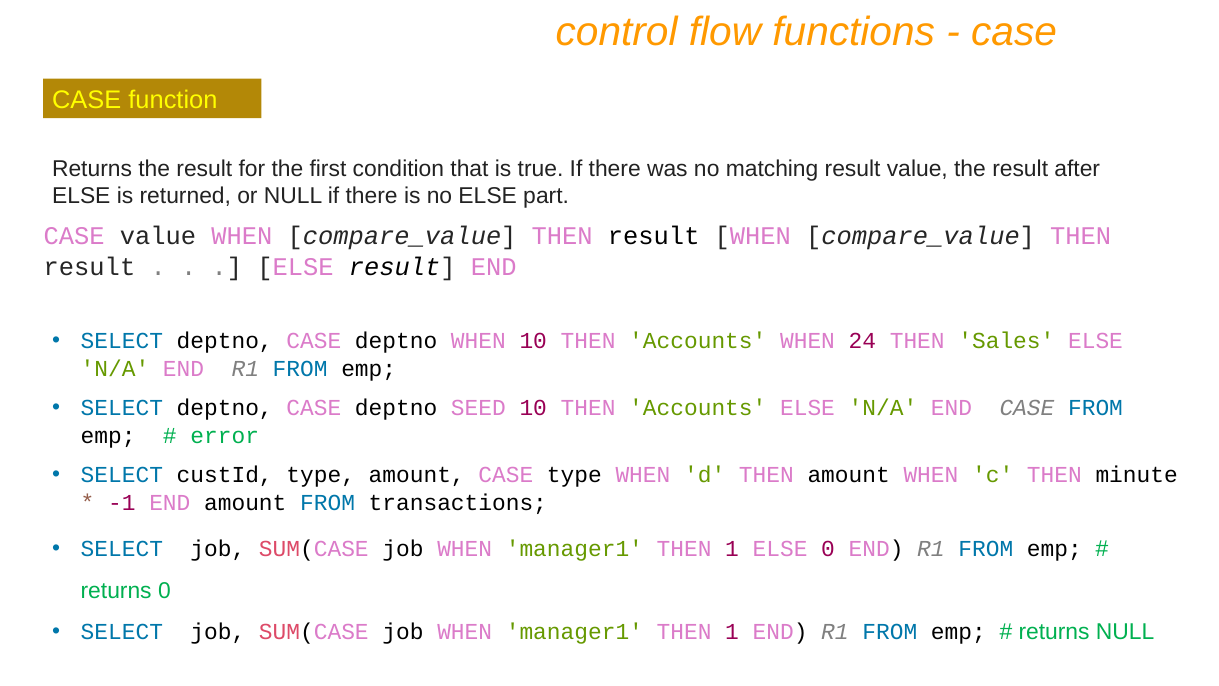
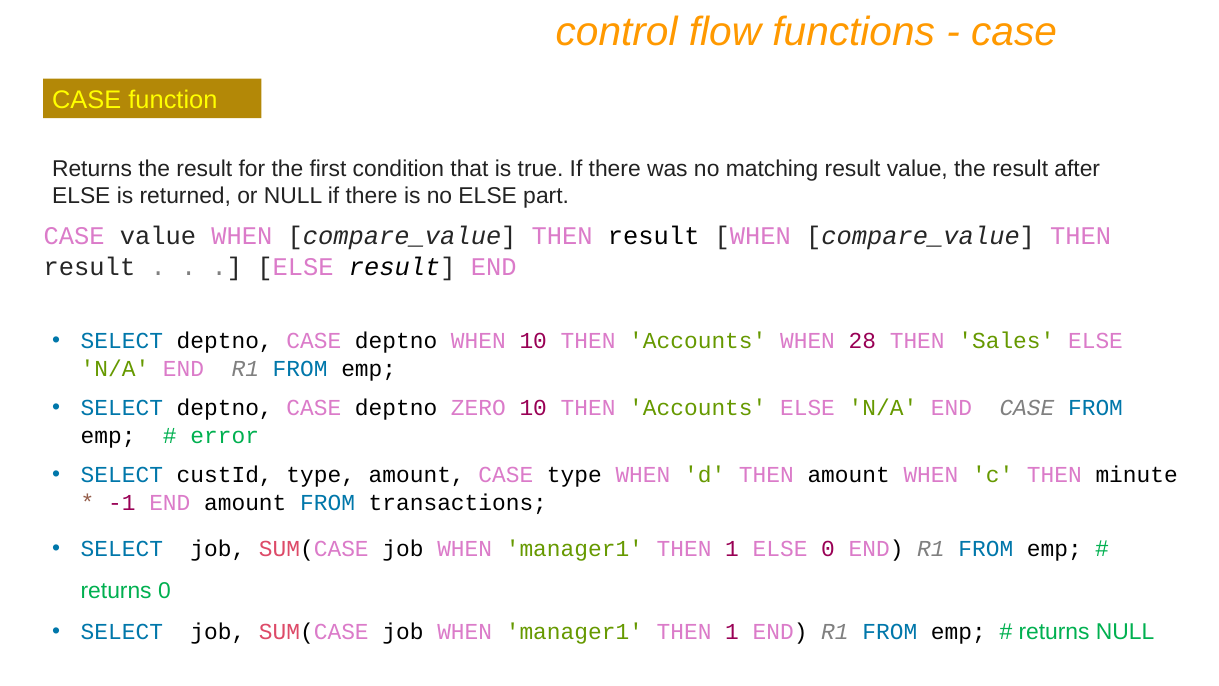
24: 24 -> 28
SEED: SEED -> ZERO
